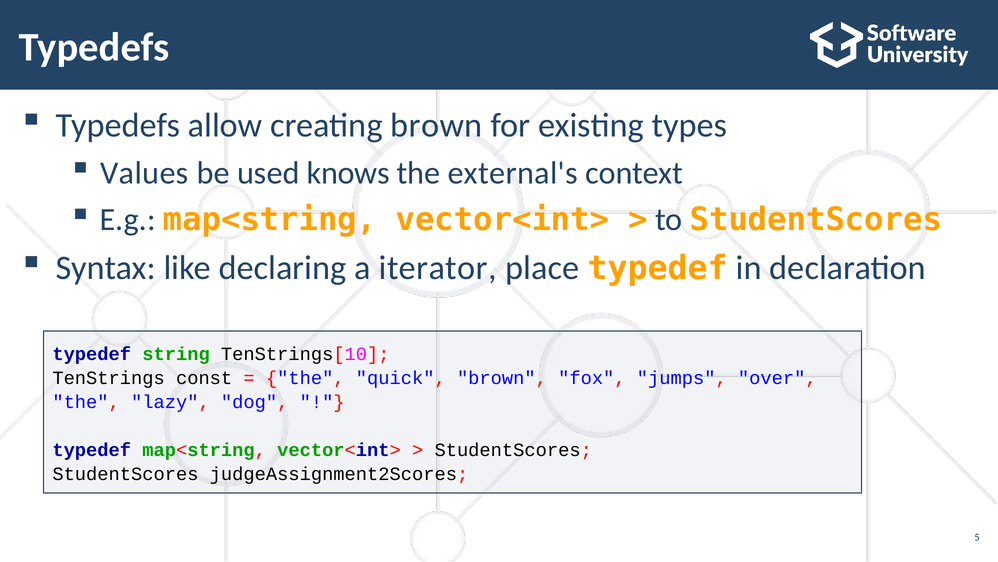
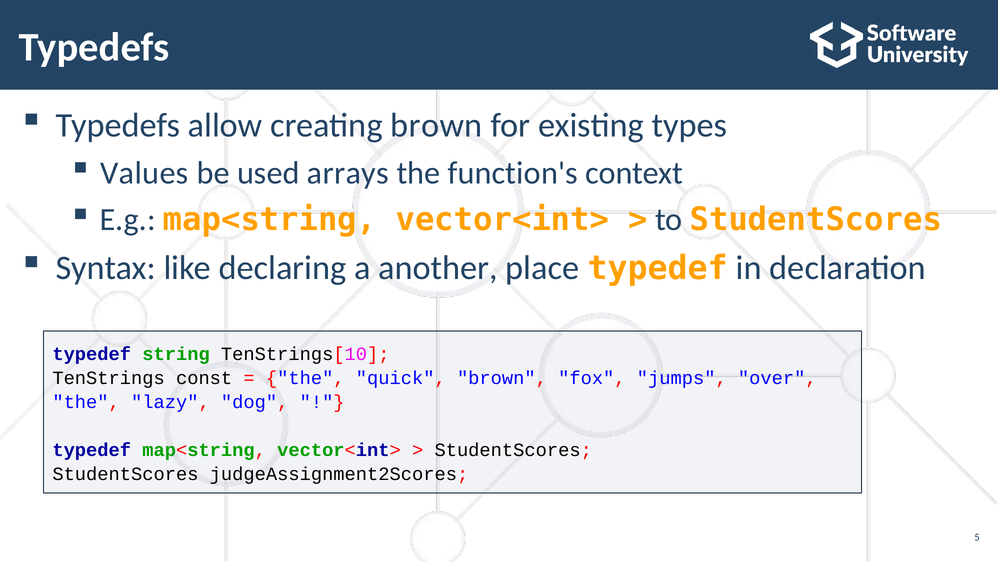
knows: knows -> arrays
external's: external's -> function's
iterator: iterator -> another
